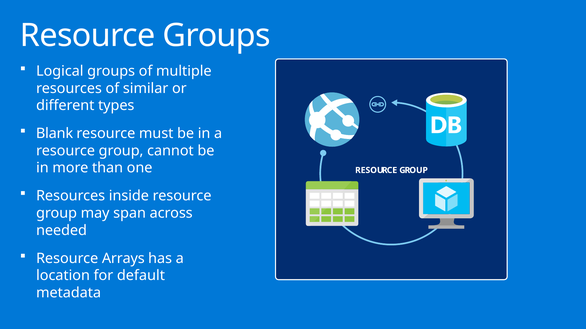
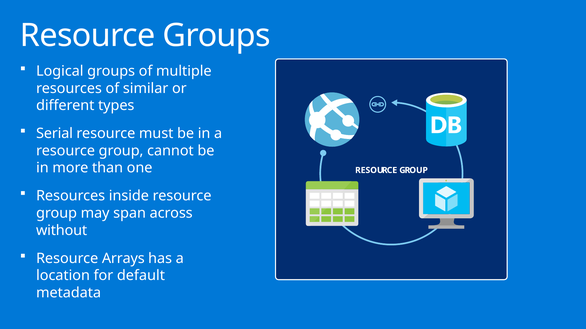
Blank: Blank -> Serial
needed: needed -> without
